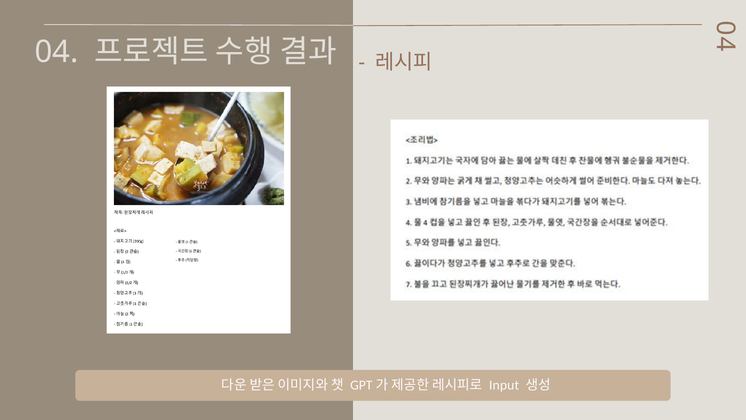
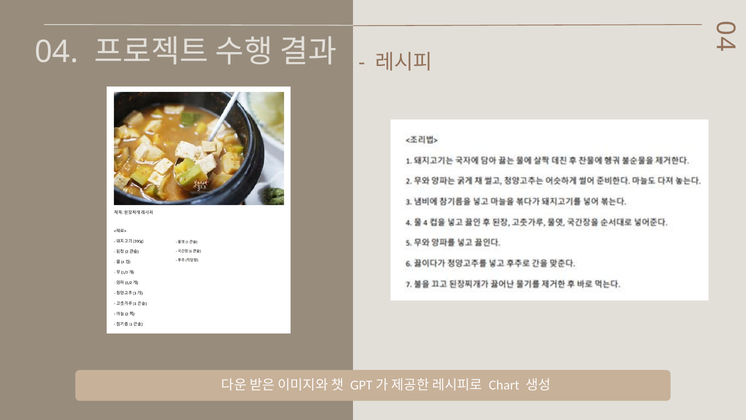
Input: Input -> Chart
